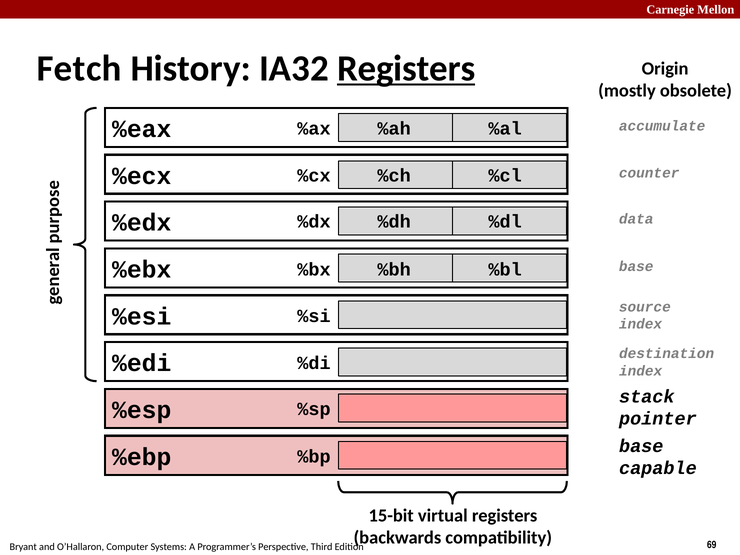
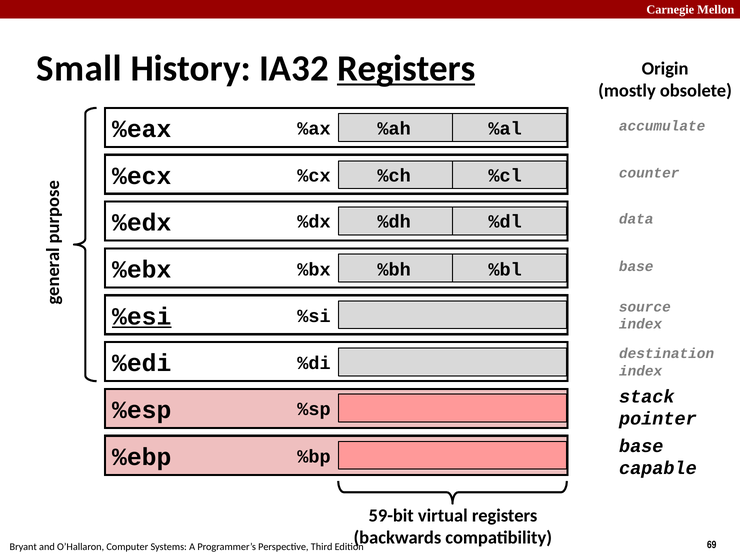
Fetch: Fetch -> Small
%esi underline: none -> present
15-bit: 15-bit -> 59-bit
